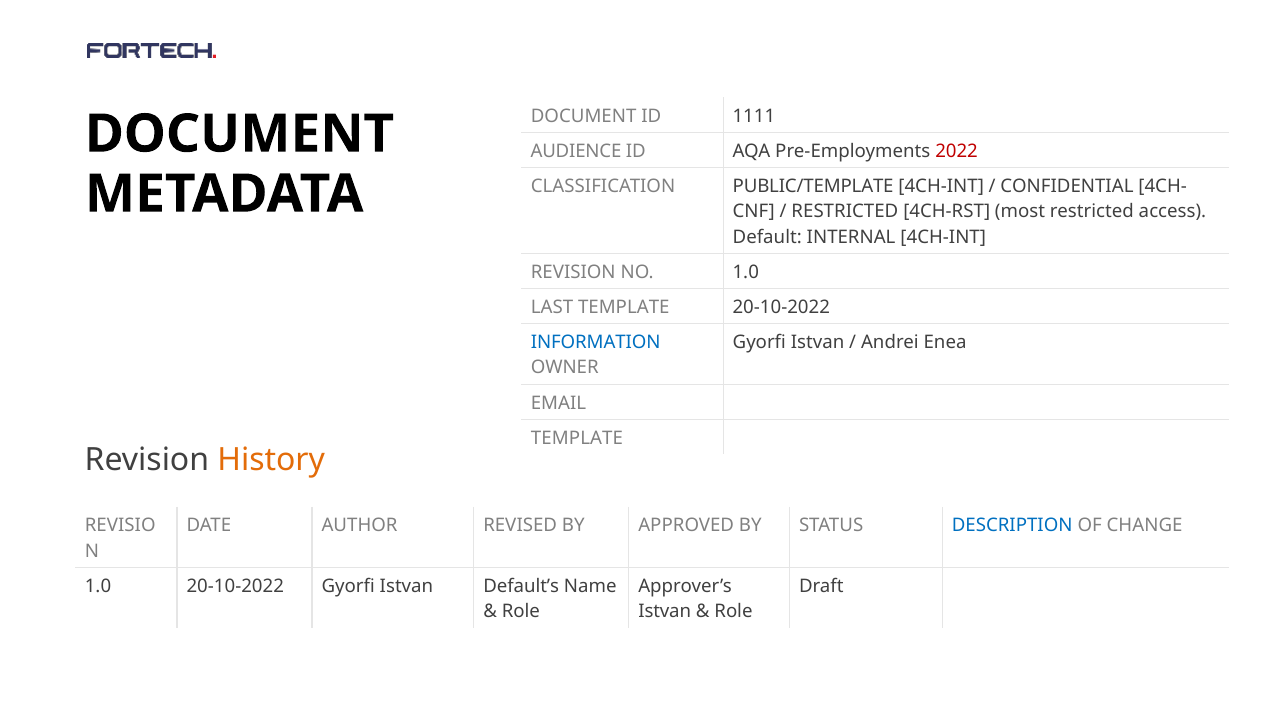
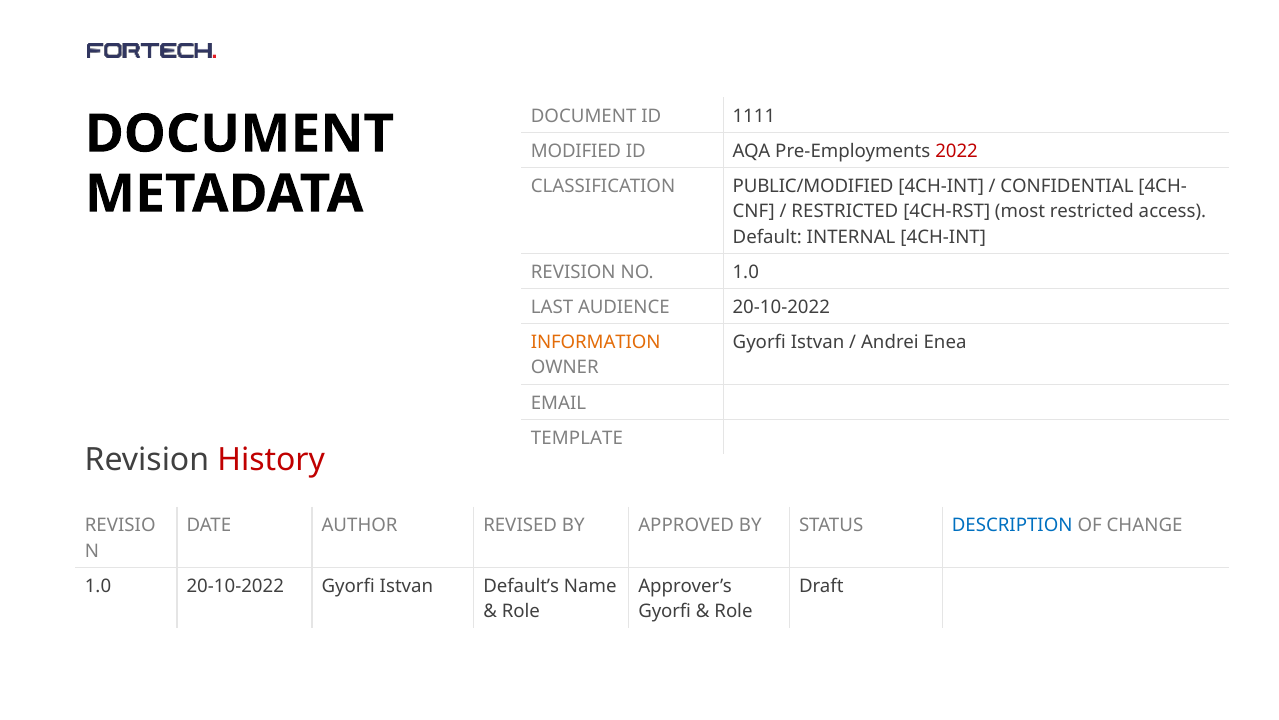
AUDIENCE: AUDIENCE -> MODIFIED
PUBLIC/TEMPLATE: PUBLIC/TEMPLATE -> PUBLIC/MODIFIED
LAST TEMPLATE: TEMPLATE -> AUDIENCE
INFORMATION colour: blue -> orange
History colour: orange -> red
Istvan at (665, 611): Istvan -> Gyorfi
